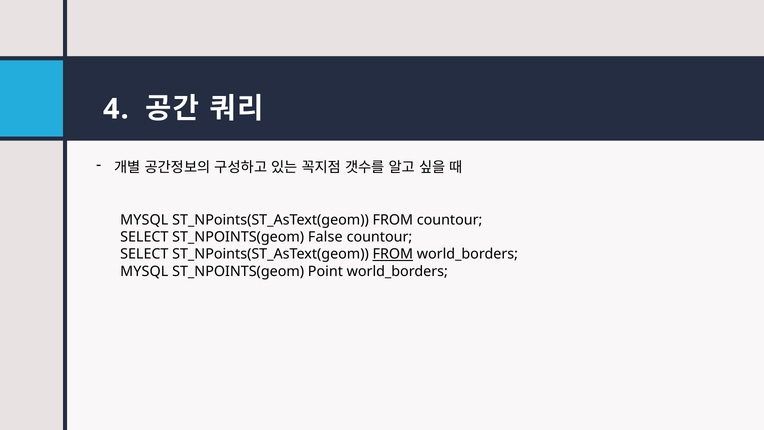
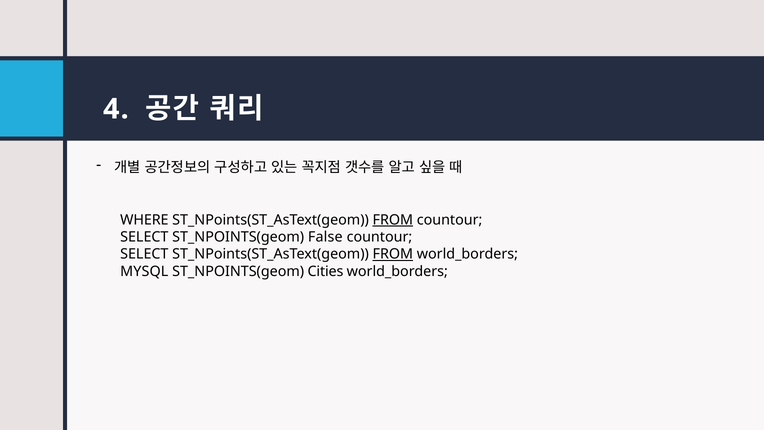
MYSQL at (144, 220): MYSQL -> WHERE
FROM at (393, 220) underline: none -> present
Point: Point -> Cities
